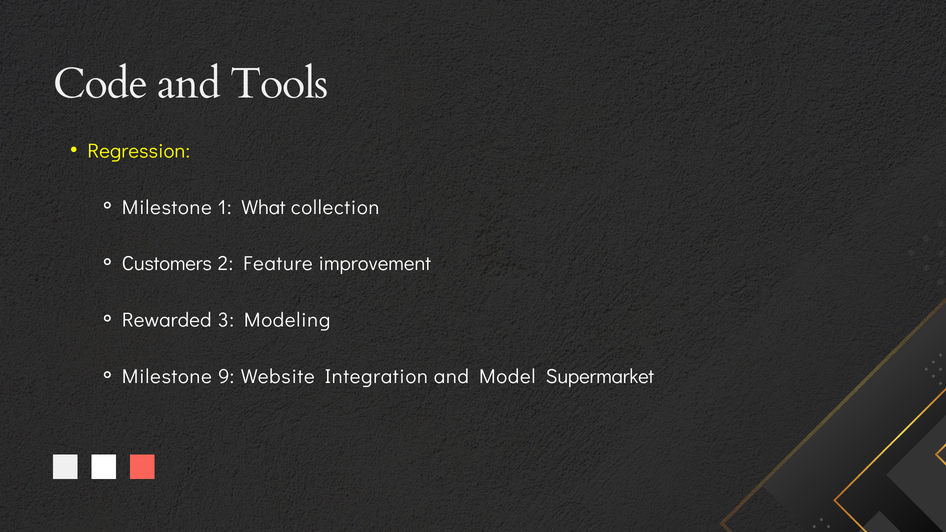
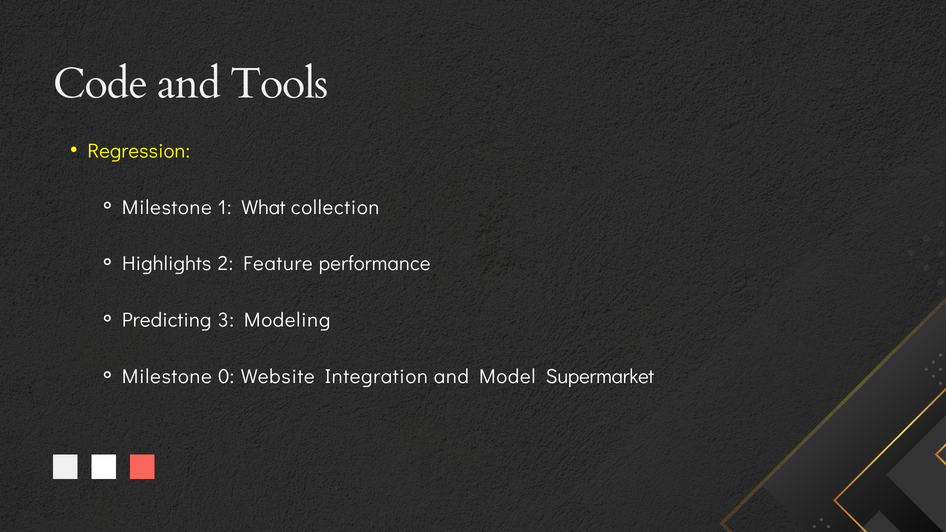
Customers: Customers -> Highlights
improvement: improvement -> performance
Rewarded: Rewarded -> Predicting
9: 9 -> 0
